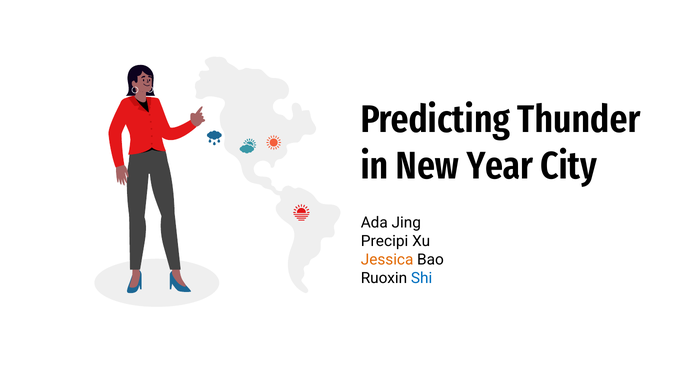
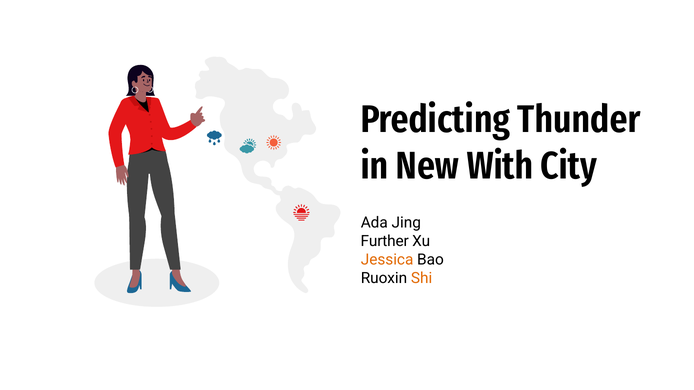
Year: Year -> With
Precipi: Precipi -> Further
Shi colour: blue -> orange
